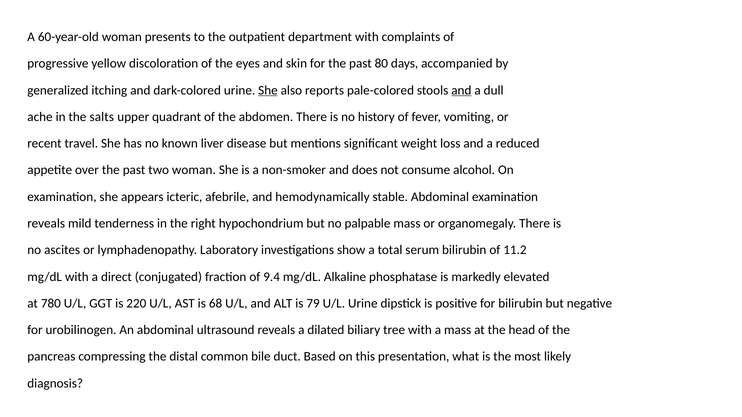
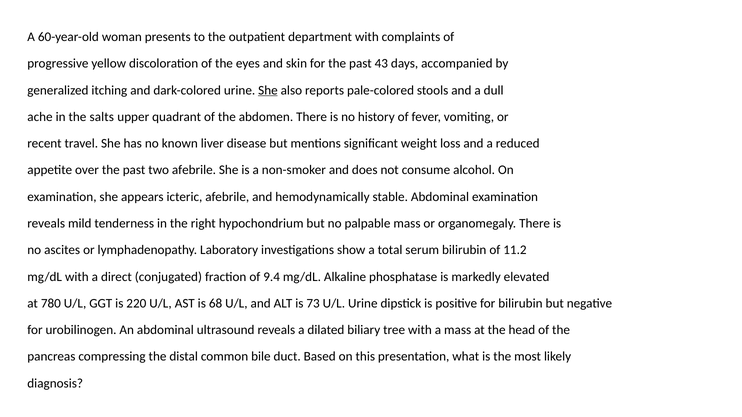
80: 80 -> 43
and at (461, 90) underline: present -> none
two woman: woman -> afebrile
79: 79 -> 73
